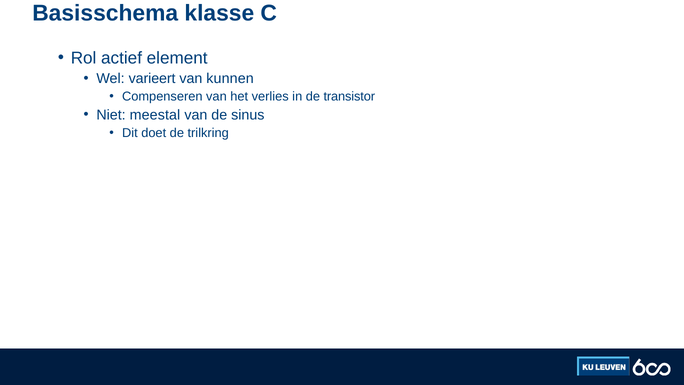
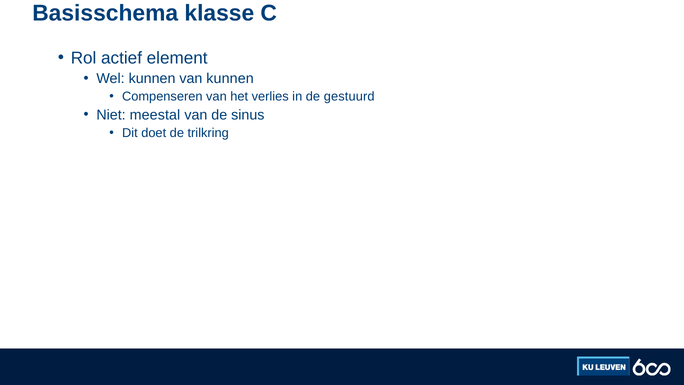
Wel varieert: varieert -> kunnen
transistor: transistor -> gestuurd
